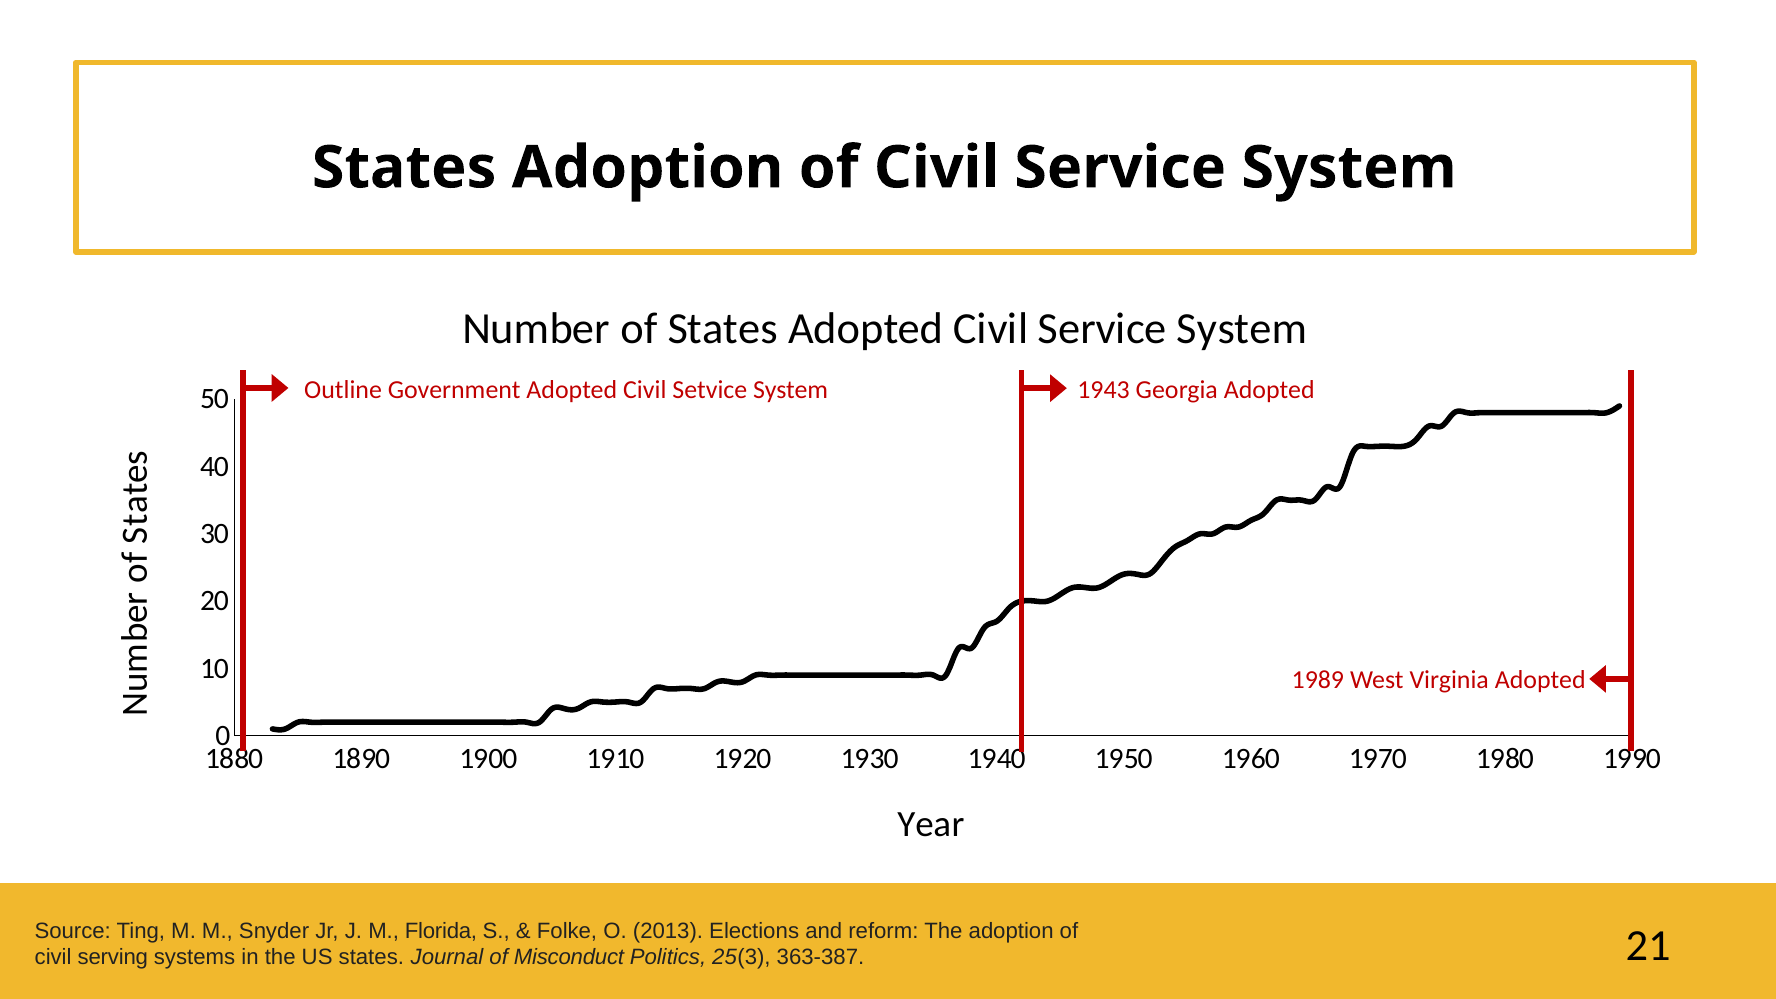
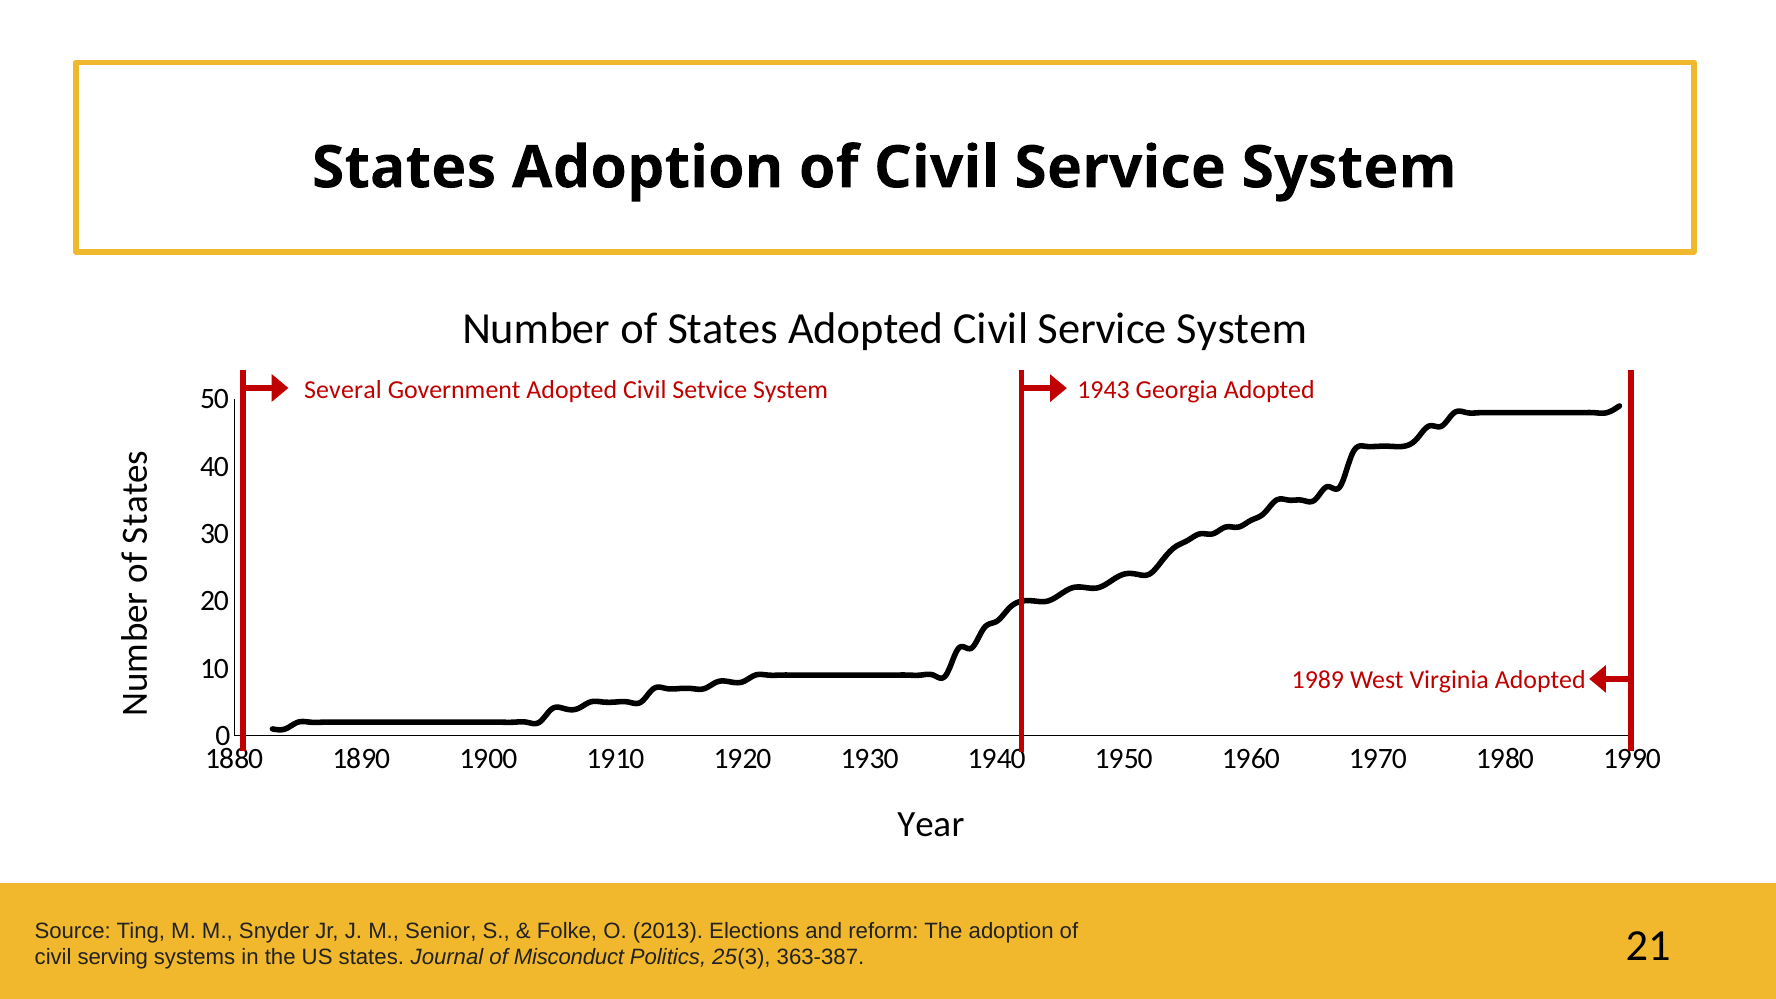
Outline: Outline -> Several
Florida: Florida -> Senior
